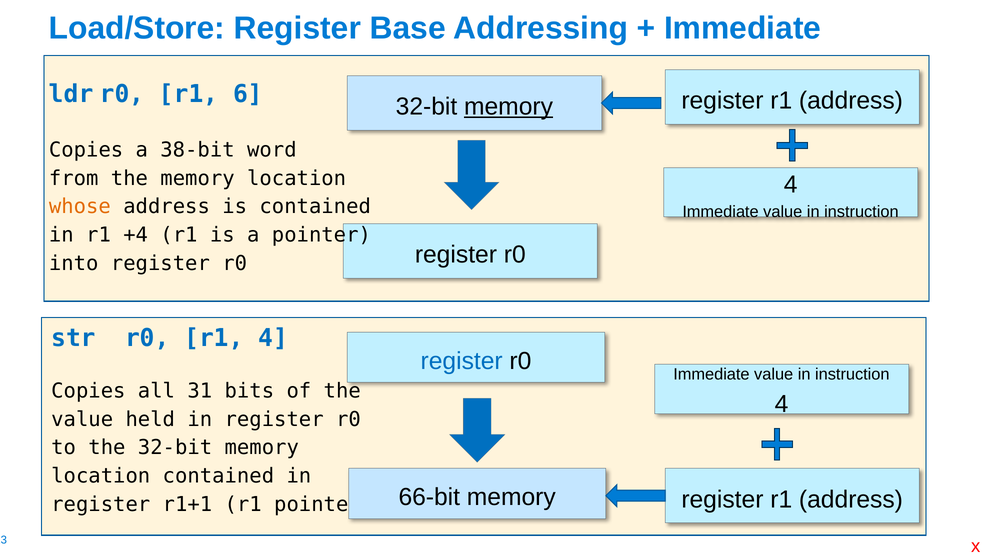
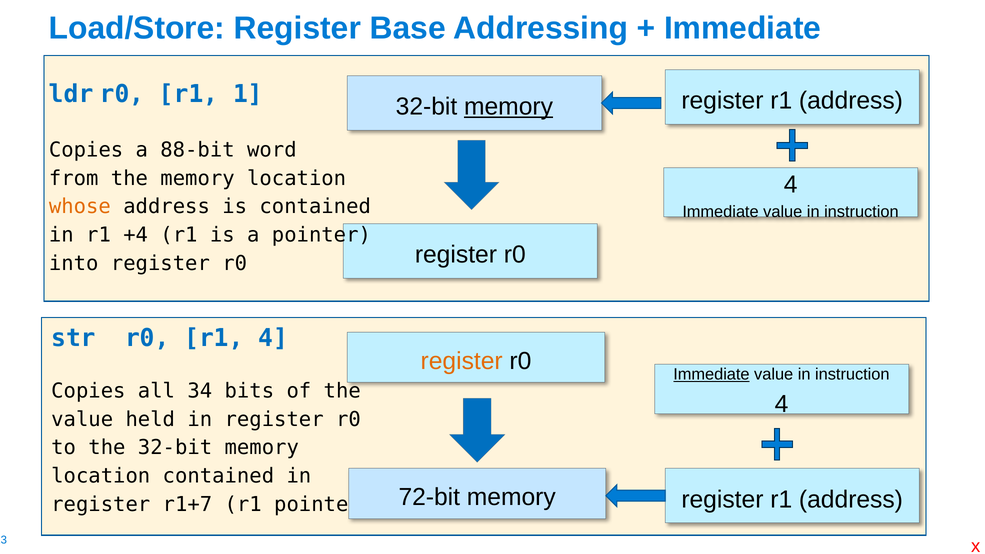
6: 6 -> 1
38-bit: 38-bit -> 88-bit
register at (462, 361) colour: blue -> orange
Immediate at (711, 375) underline: none -> present
31: 31 -> 34
r1+1: r1+1 -> r1+7
66-bit: 66-bit -> 72-bit
